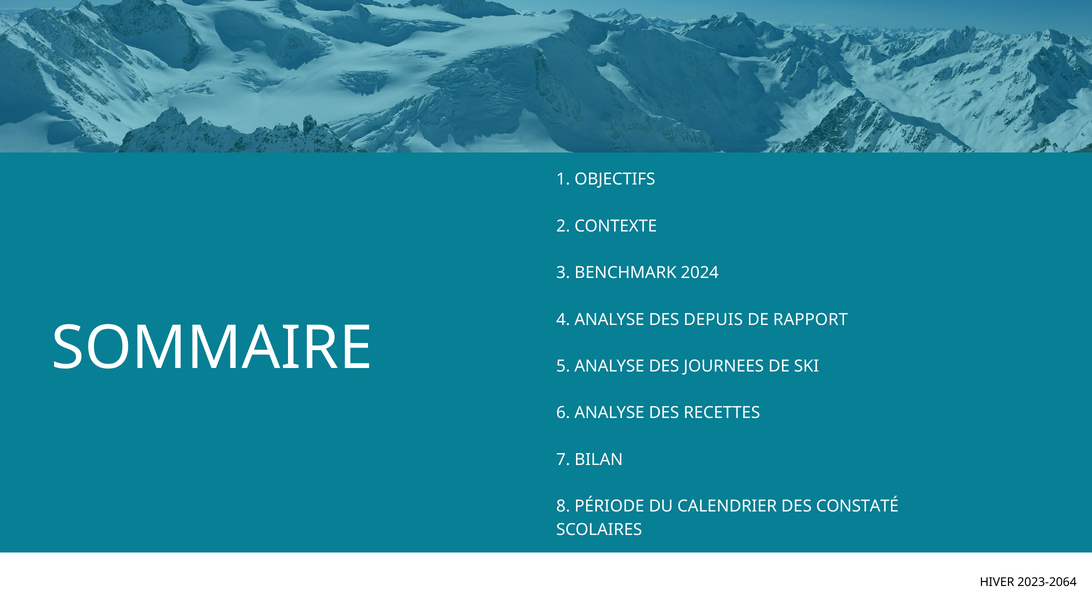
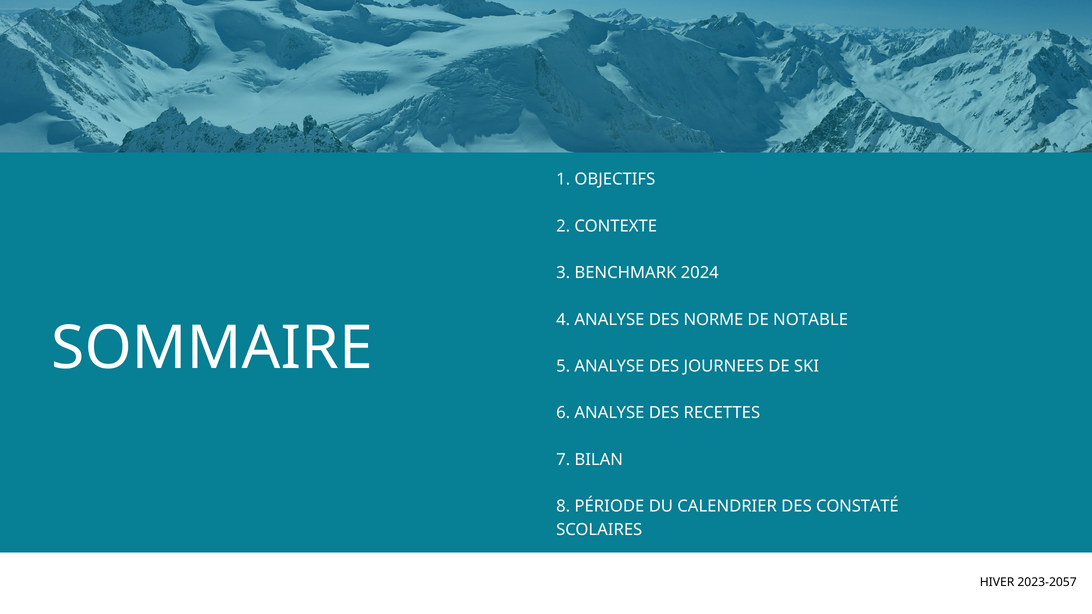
DEPUIS: DEPUIS -> NORME
RAPPORT: RAPPORT -> NOTABLE
2023-2064: 2023-2064 -> 2023-2057
